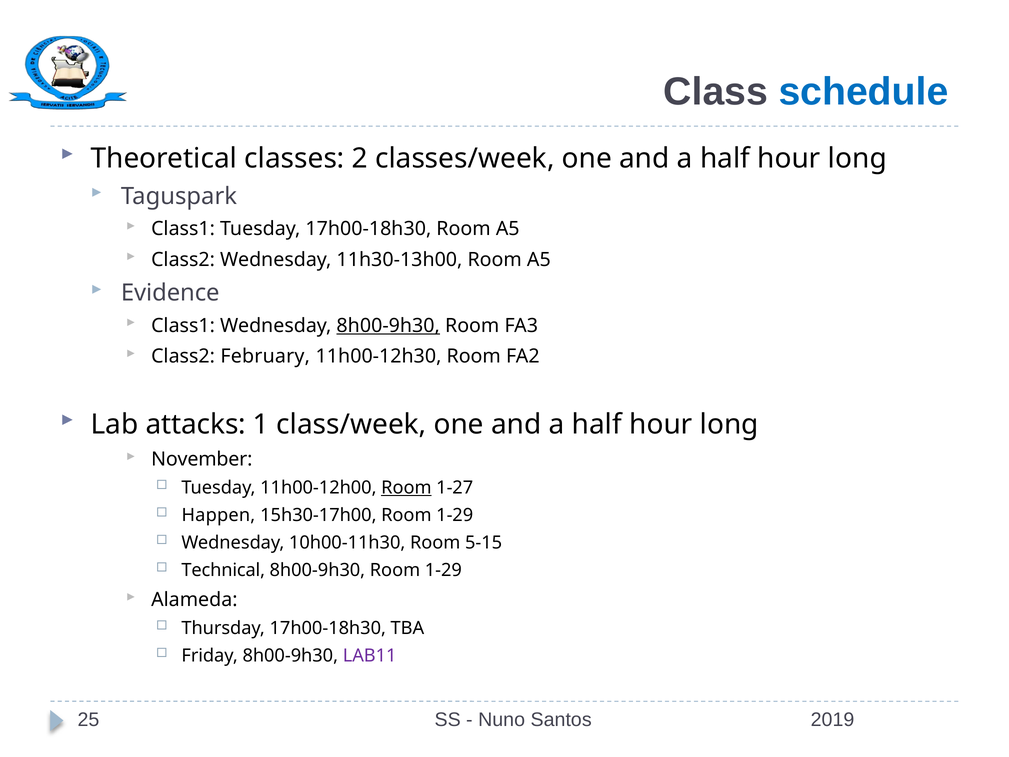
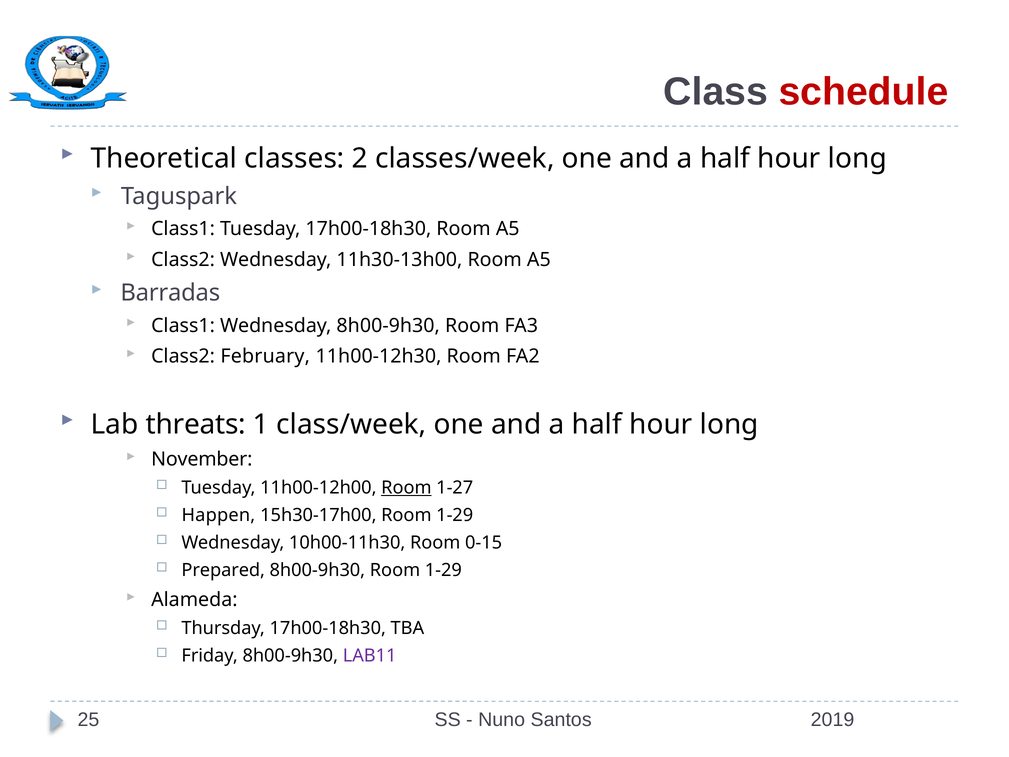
schedule colour: blue -> red
Evidence: Evidence -> Barradas
8h00-9h30 at (388, 326) underline: present -> none
attacks: attacks -> threats
5-15: 5-15 -> 0-15
Technical: Technical -> Prepared
